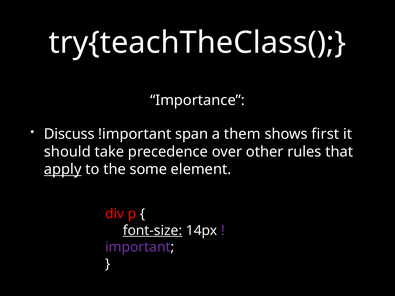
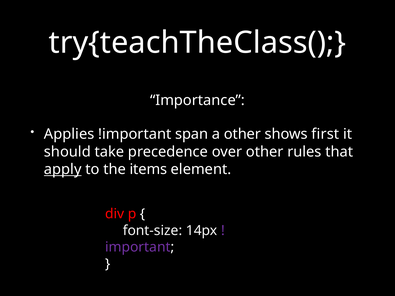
Discuss: Discuss -> Applies
a them: them -> other
some: some -> items
font-size underline: present -> none
